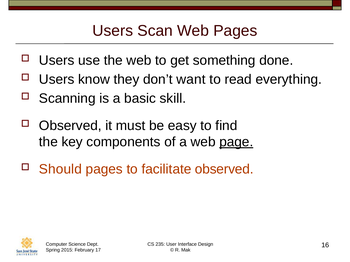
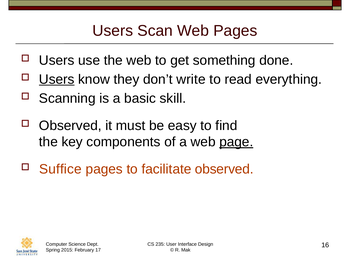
Users at (57, 80) underline: none -> present
want: want -> write
Should: Should -> Suffice
